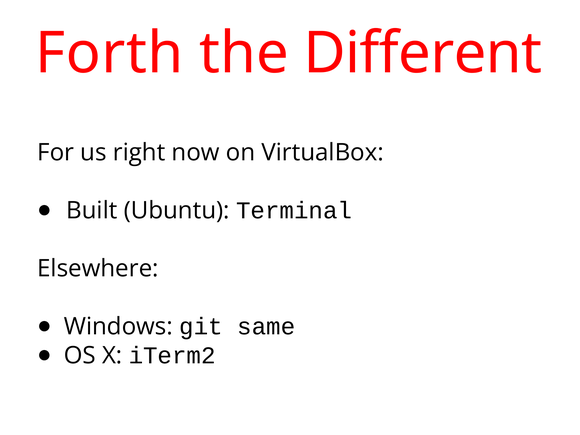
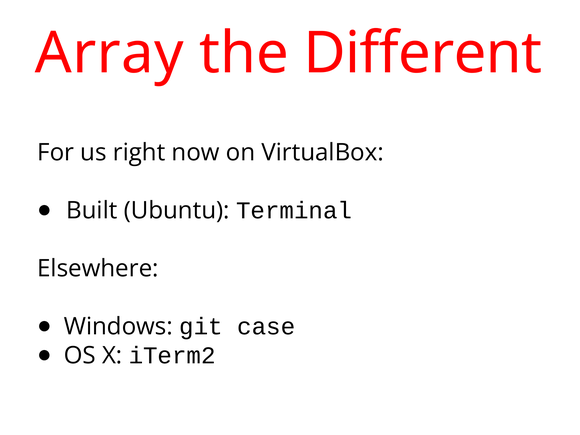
Forth: Forth -> Array
same: same -> case
